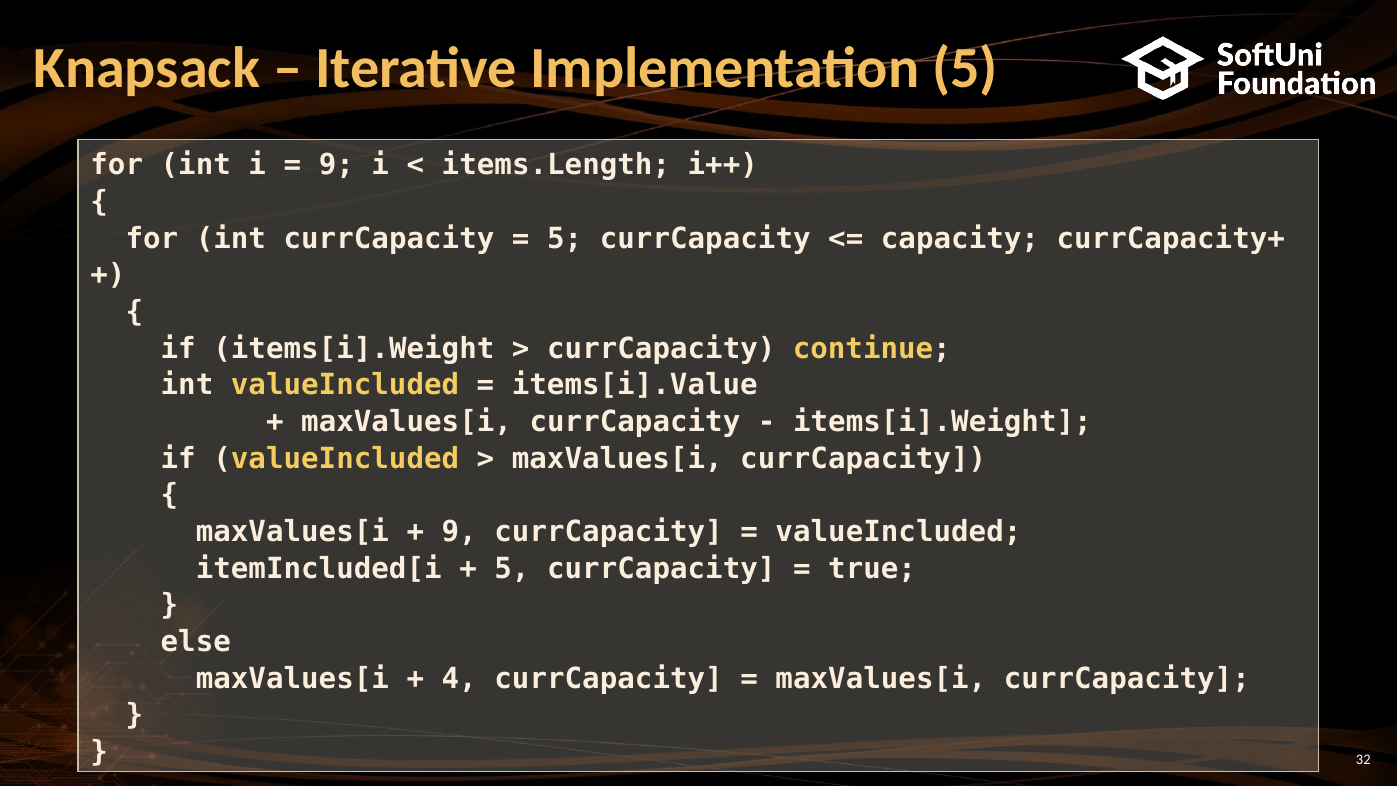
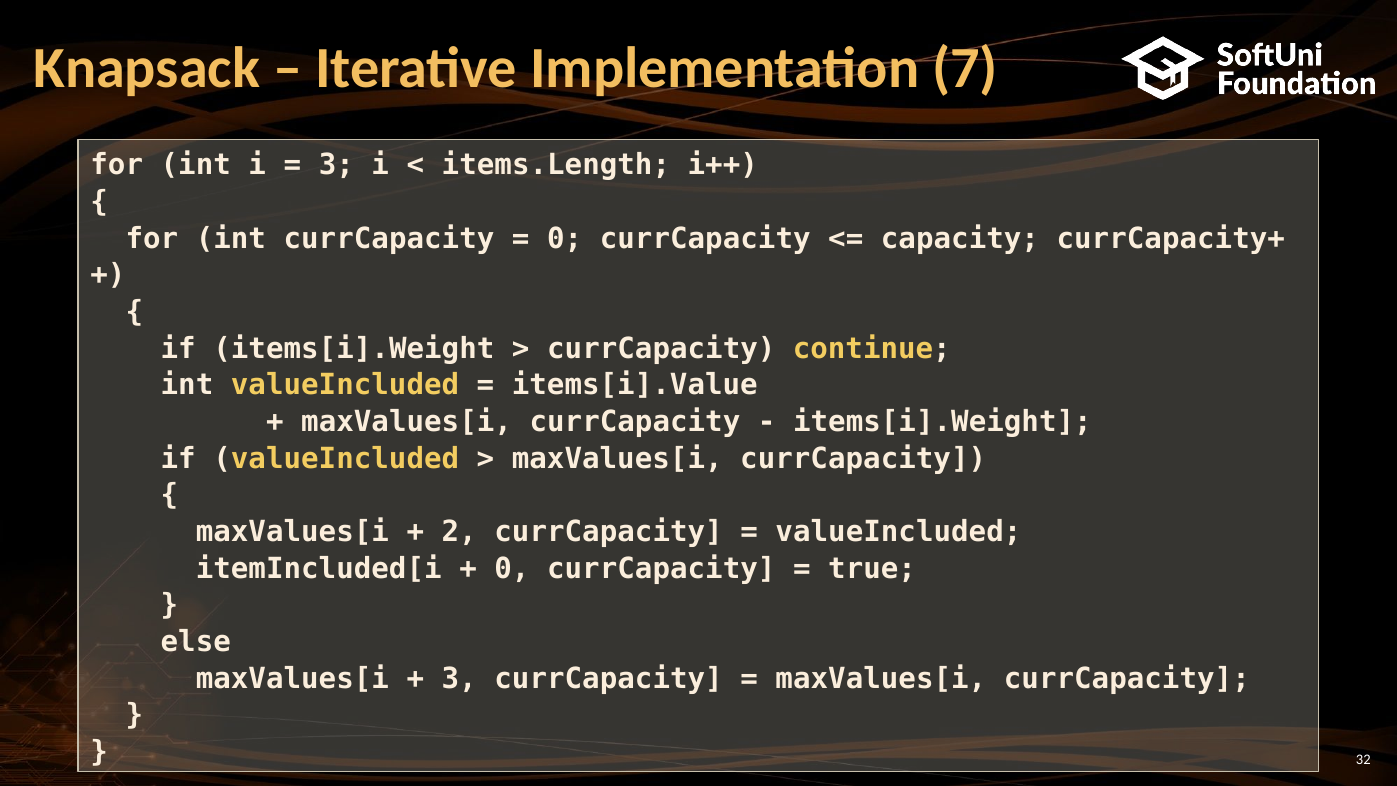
Implementation 5: 5 -> 7
9 at (336, 165): 9 -> 3
5 at (565, 238): 5 -> 0
9 at (459, 532): 9 -> 2
5 at (512, 569): 5 -> 0
4 at (459, 679): 4 -> 3
